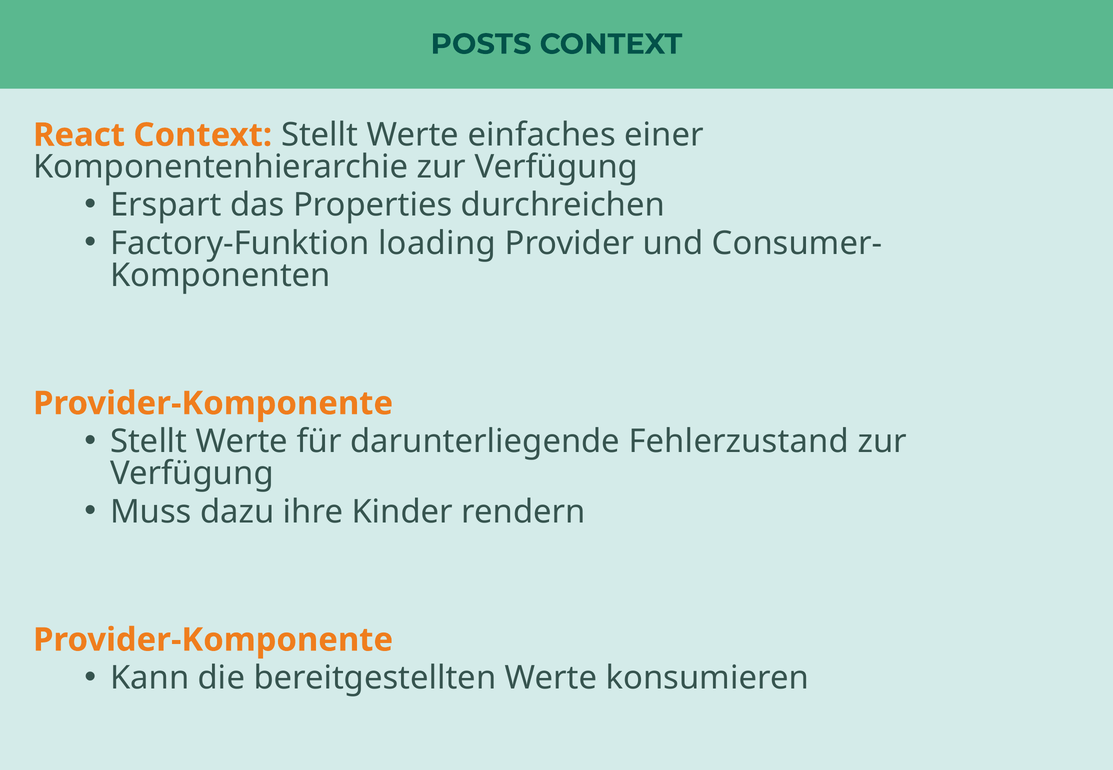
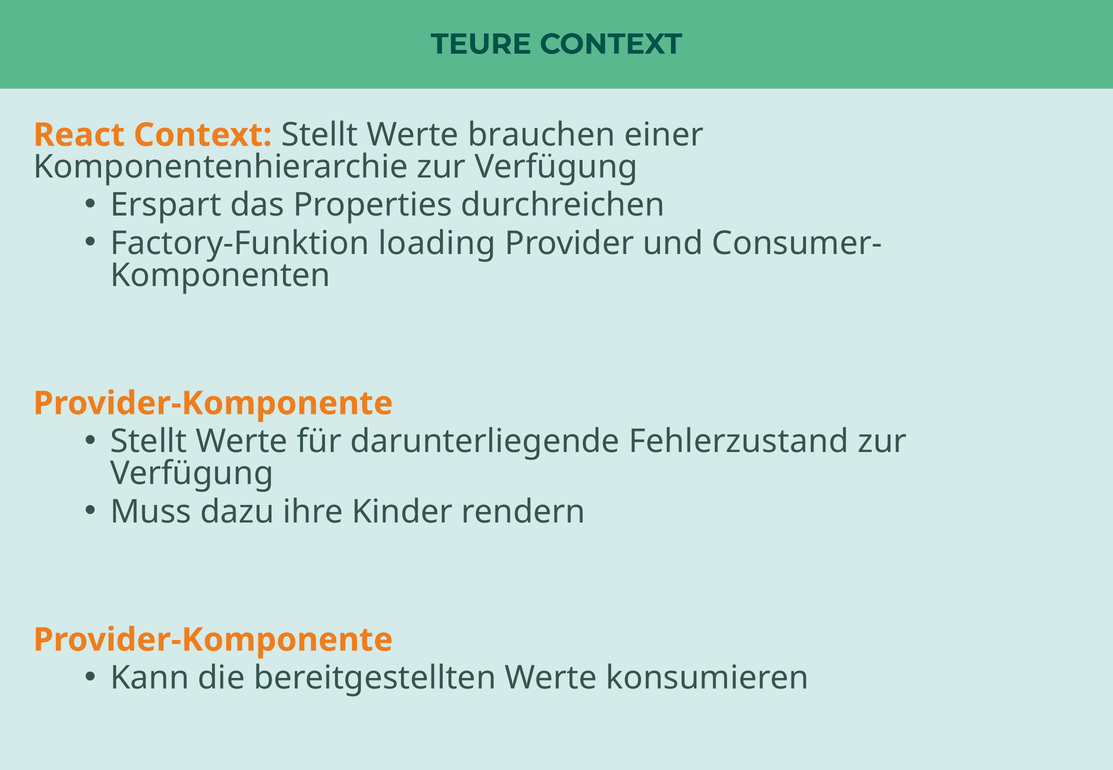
POSTS: POSTS -> TEURE
einfaches: einfaches -> brauchen
